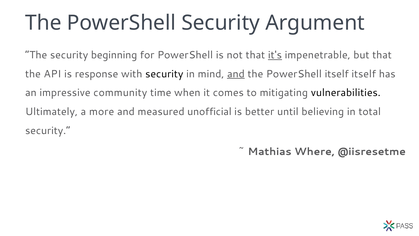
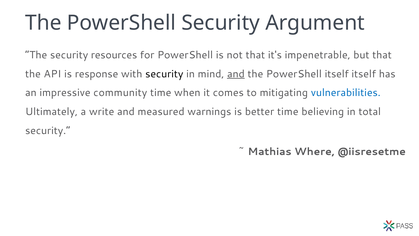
beginning: beginning -> resources
it's underline: present -> none
vulnerabilities colour: black -> blue
more: more -> write
unofficial: unofficial -> warnings
better until: until -> time
